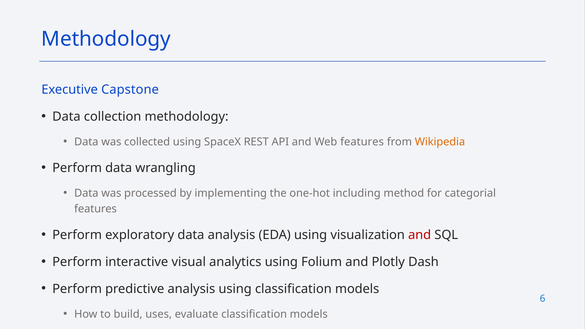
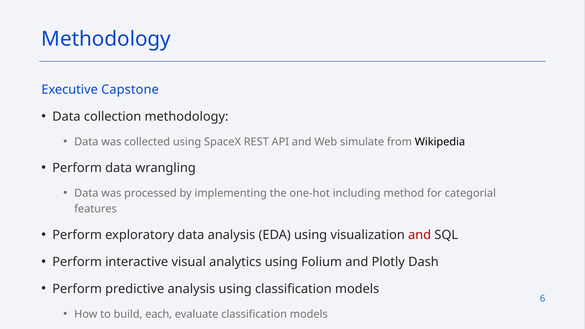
Web features: features -> simulate
Wikipedia colour: orange -> black
uses: uses -> each
